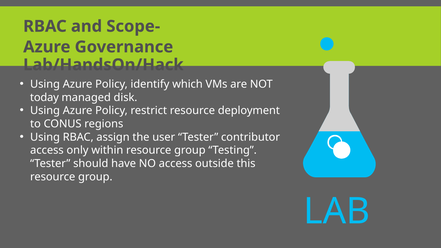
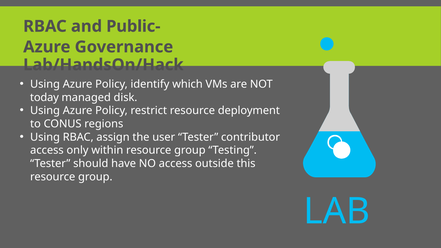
Scope-: Scope- -> Public-
